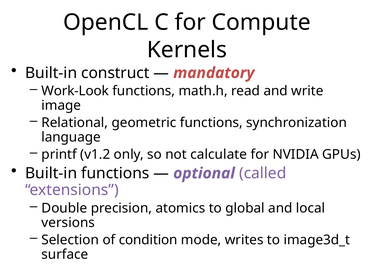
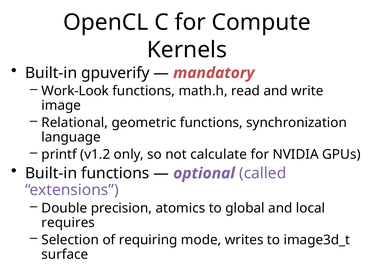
construct: construct -> gpuverify
versions: versions -> requires
condition: condition -> requiring
